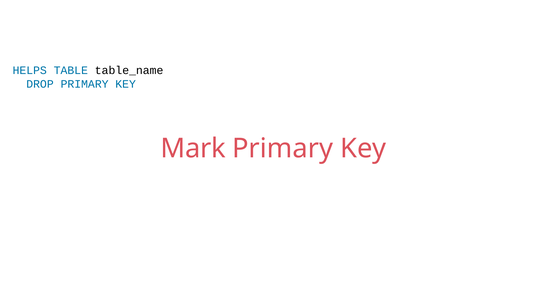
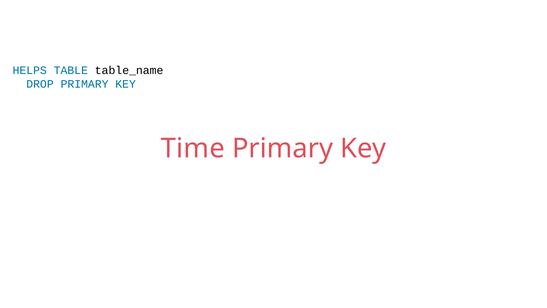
Mark: Mark -> Time
